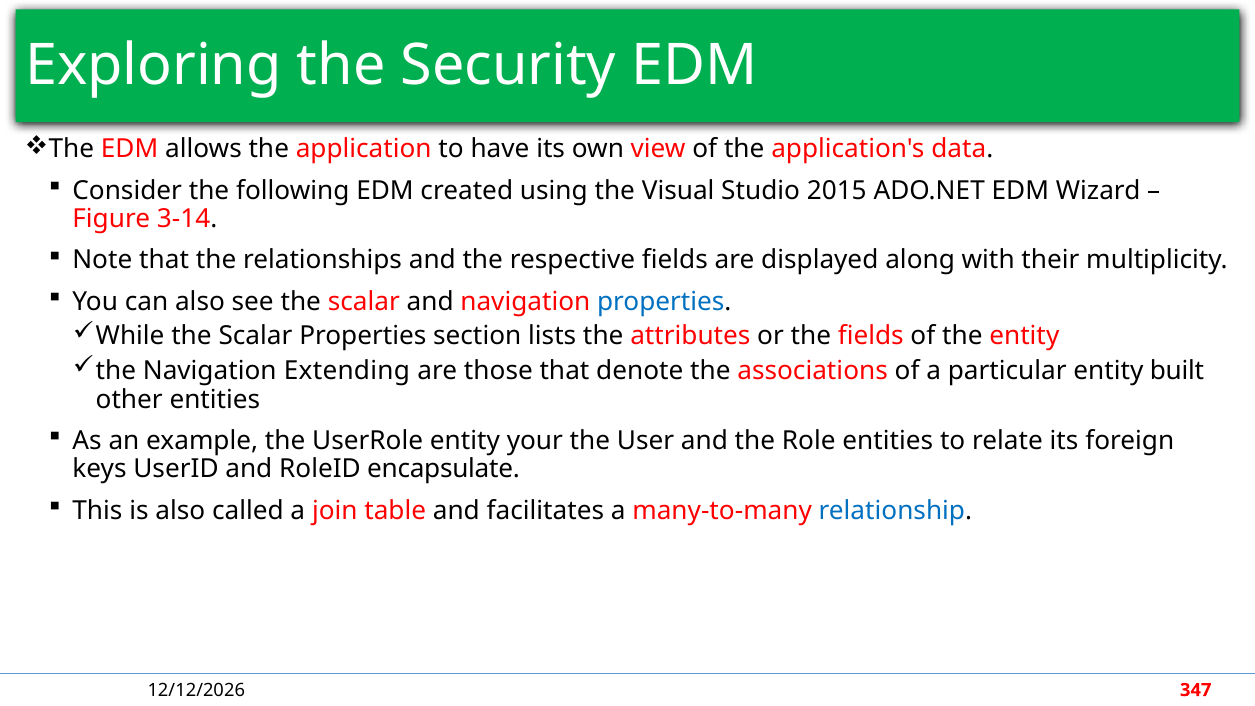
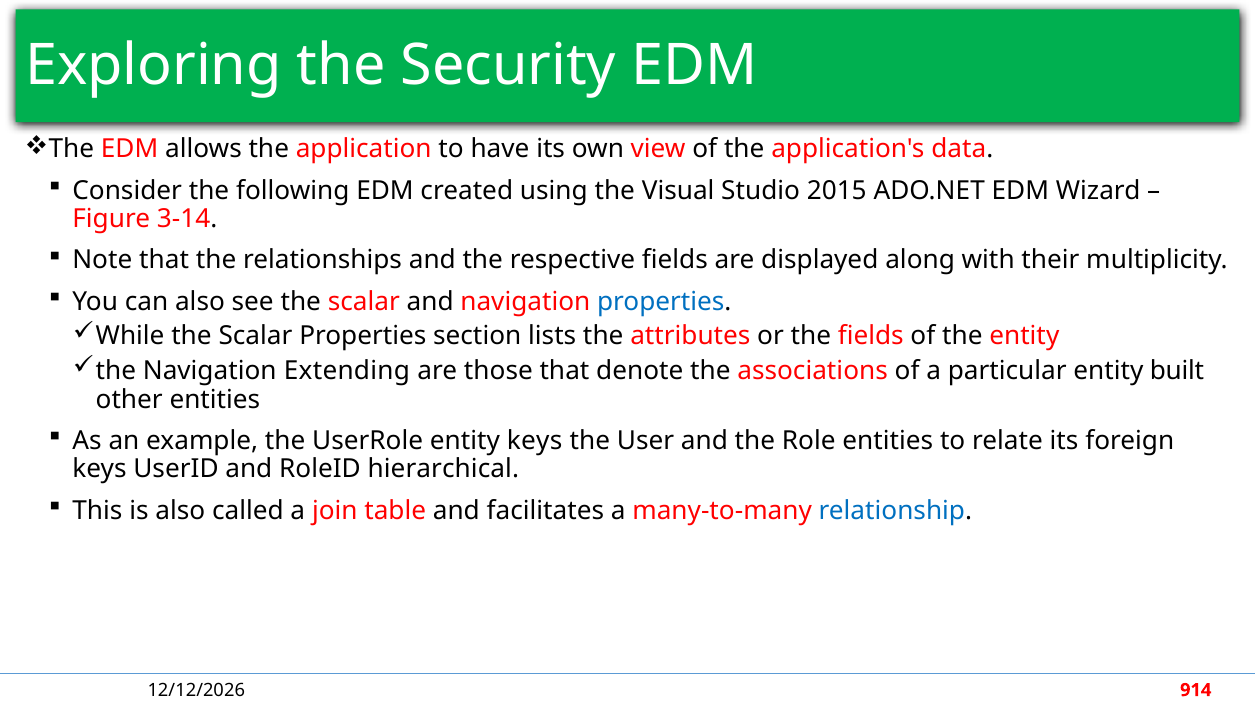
entity your: your -> keys
encapsulate: encapsulate -> hierarchical
347: 347 -> 914
